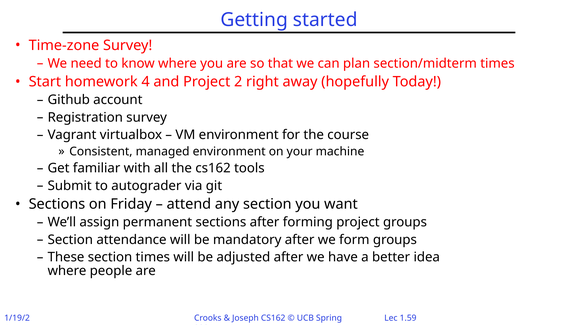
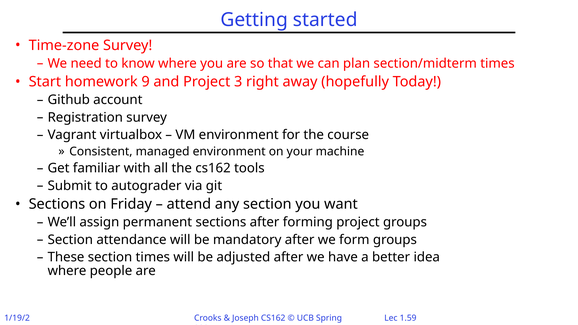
4: 4 -> 9
2: 2 -> 3
